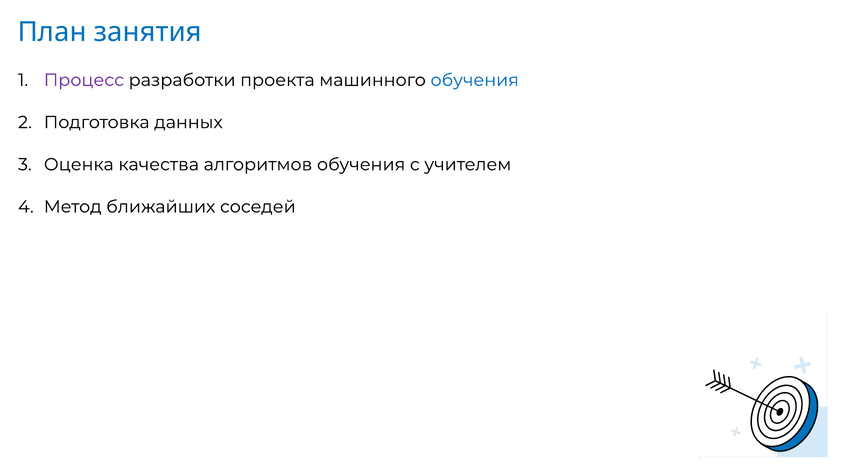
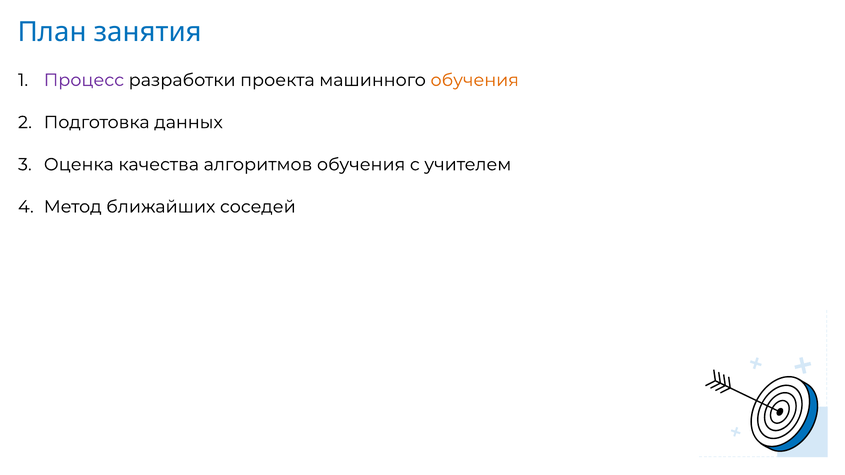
обучения at (475, 80) colour: blue -> orange
